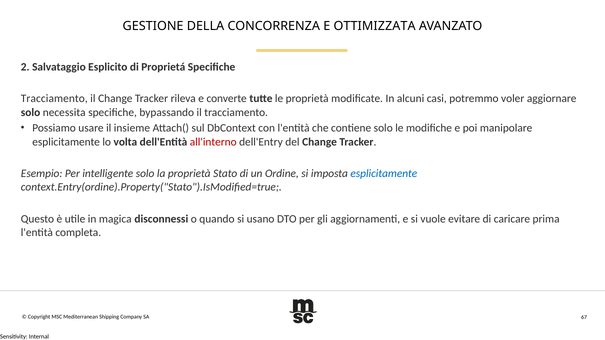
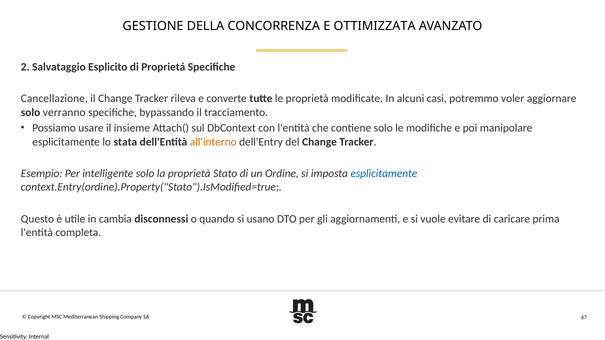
Tracciamento at (54, 99): Tracciamento -> Cancellazione
necessita: necessita -> verranno
volta: volta -> stata
all'interno colour: red -> orange
magica: magica -> cambia
